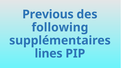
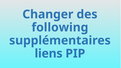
Previous: Previous -> Changer
lines: lines -> liens
